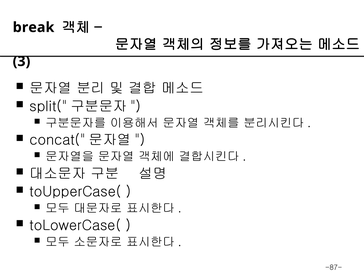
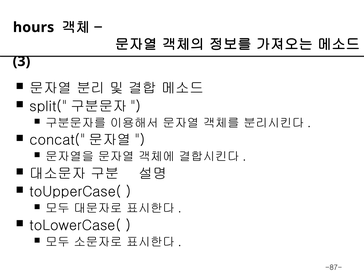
break: break -> hours
